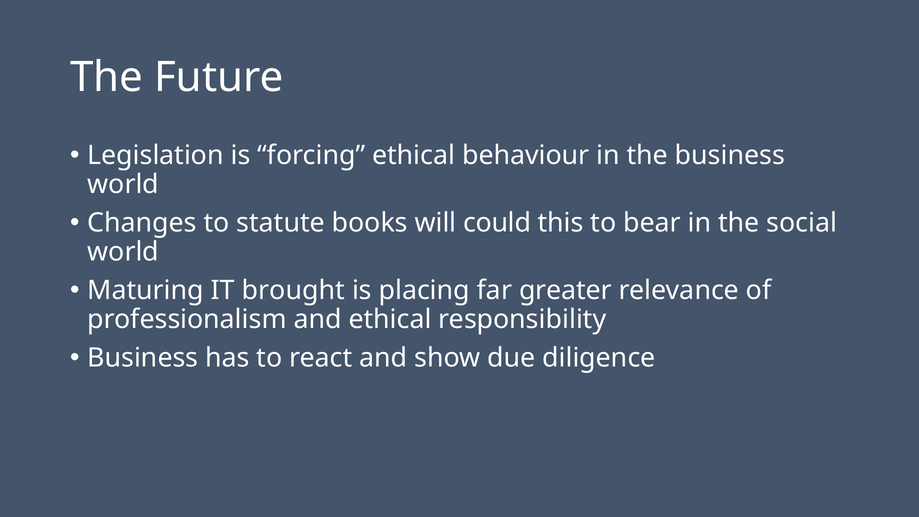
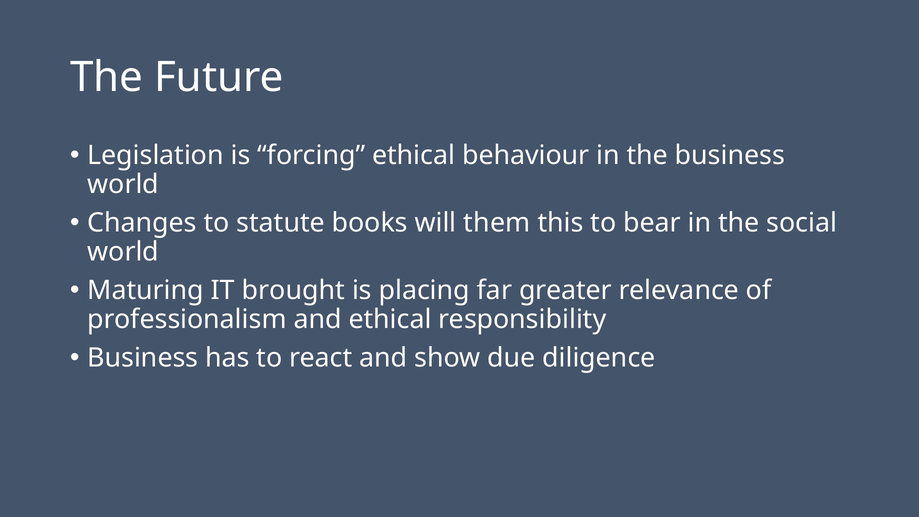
could: could -> them
